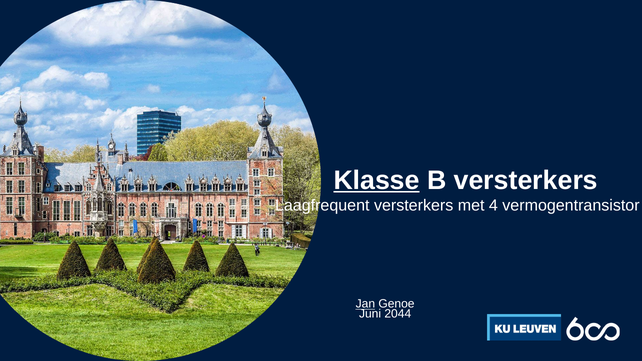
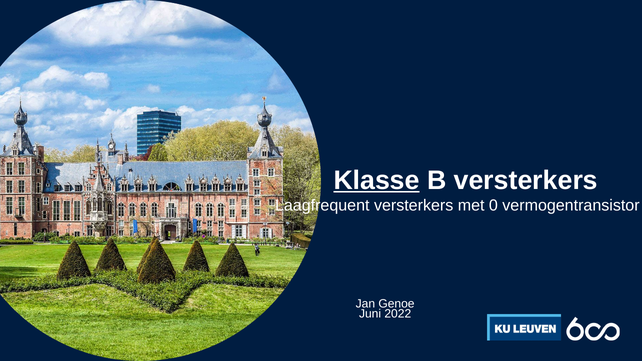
4: 4 -> 0
Jan underline: present -> none
2044: 2044 -> 2022
